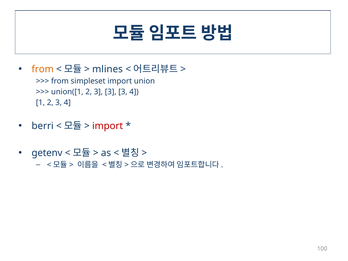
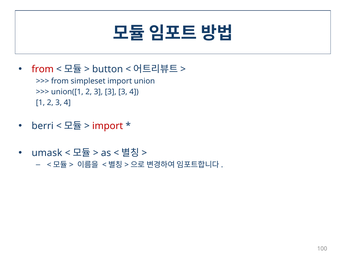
from at (43, 69) colour: orange -> red
mlines: mlines -> button
getenv: getenv -> umask
